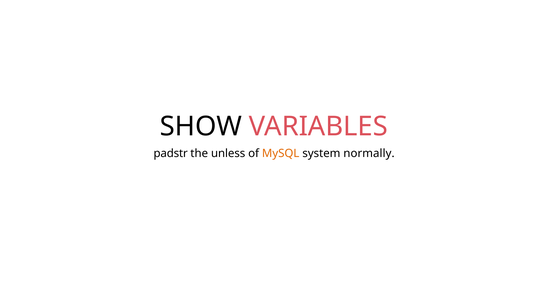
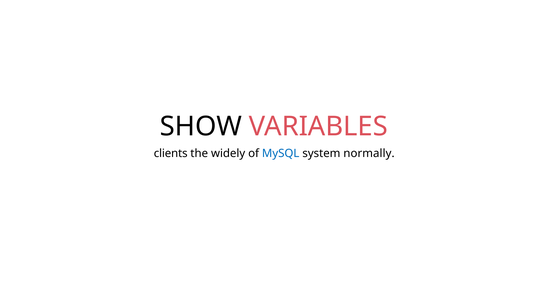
padstr: padstr -> clients
unless: unless -> widely
MySQL colour: orange -> blue
